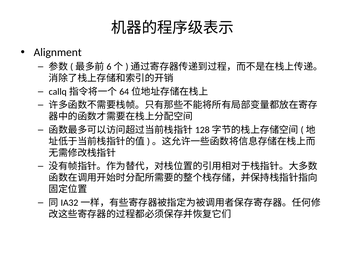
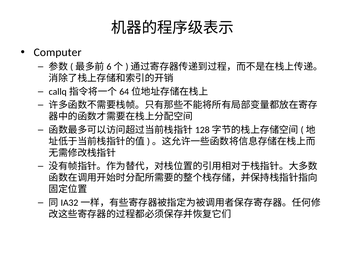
Alignment: Alignment -> Computer
